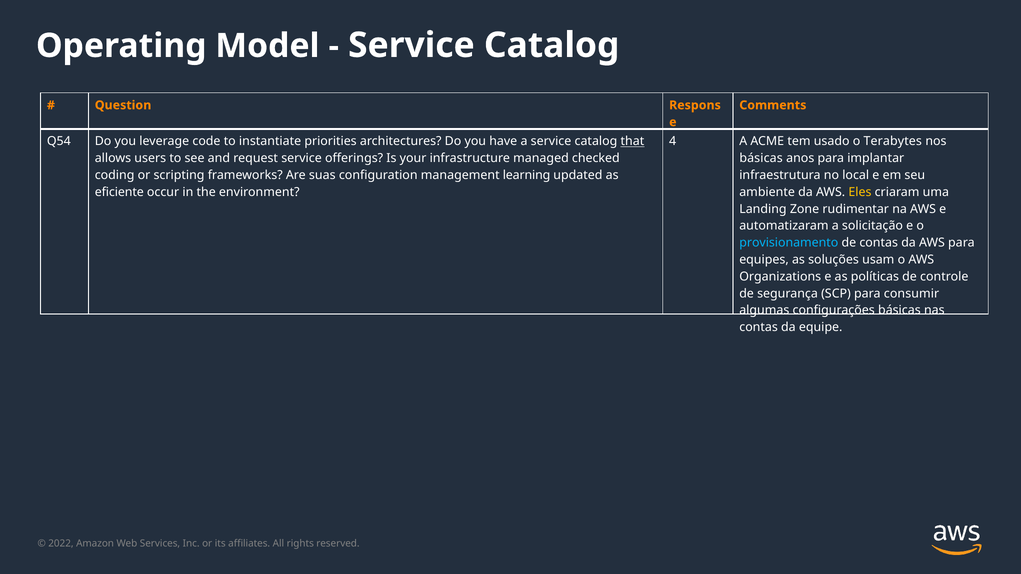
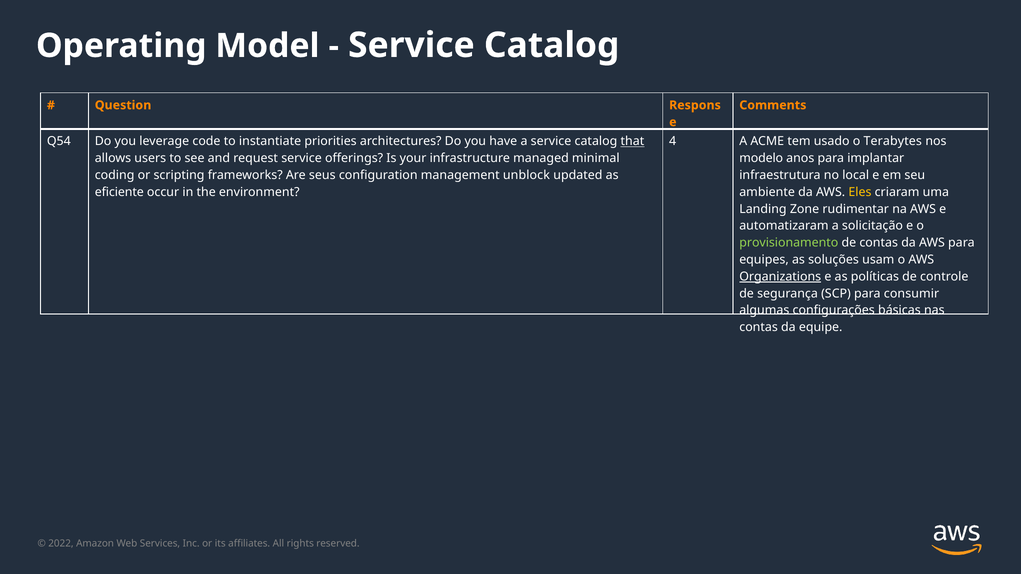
checked: checked -> minimal
básicas at (761, 158): básicas -> modelo
suas: suas -> seus
learning: learning -> unblock
provisionamento colour: light blue -> light green
Organizations underline: none -> present
